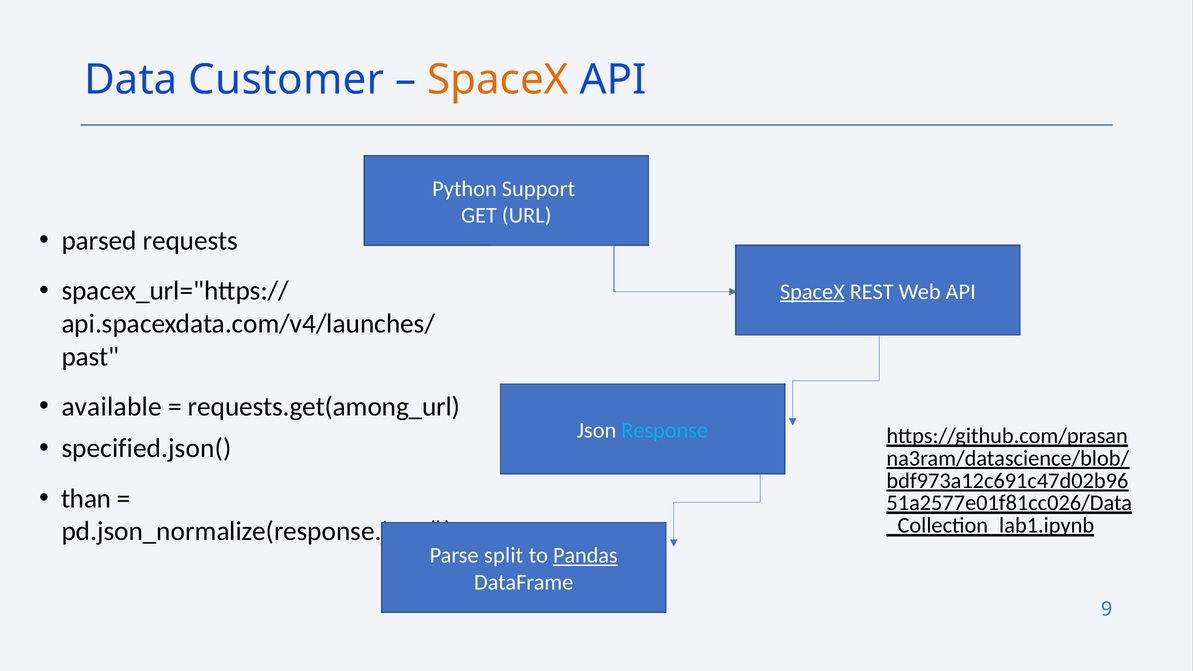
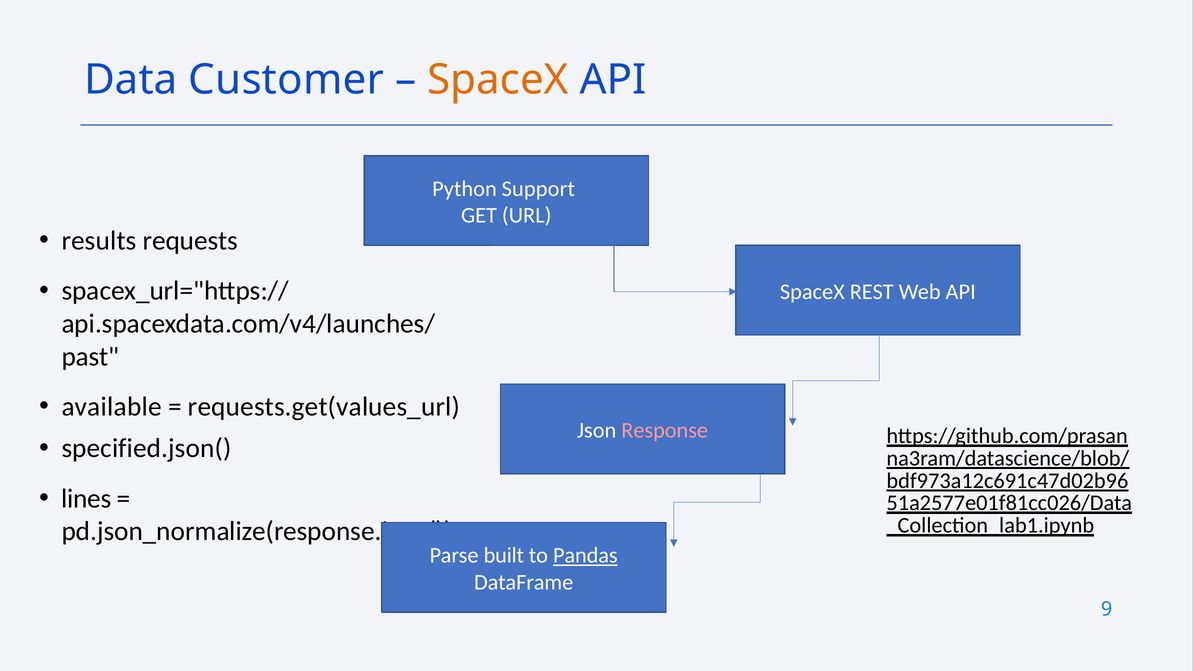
parsed: parsed -> results
SpaceX at (812, 292) underline: present -> none
requests.get(among_url: requests.get(among_url -> requests.get(values_url
Response colour: light blue -> pink
than: than -> lines
split: split -> built
